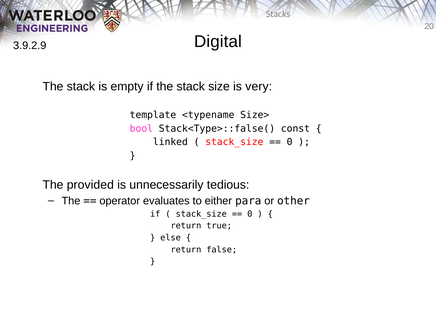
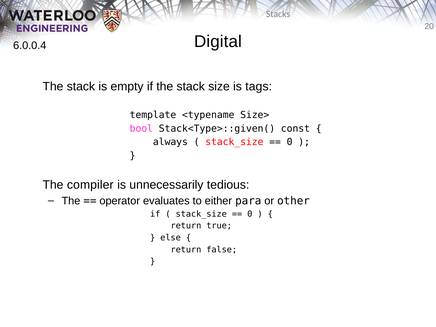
3.9.2.9: 3.9.2.9 -> 6.0.0.4
very: very -> tags
Stack<Type>::false(: Stack<Type>::false( -> Stack<Type>::given(
linked: linked -> always
provided: provided -> compiler
